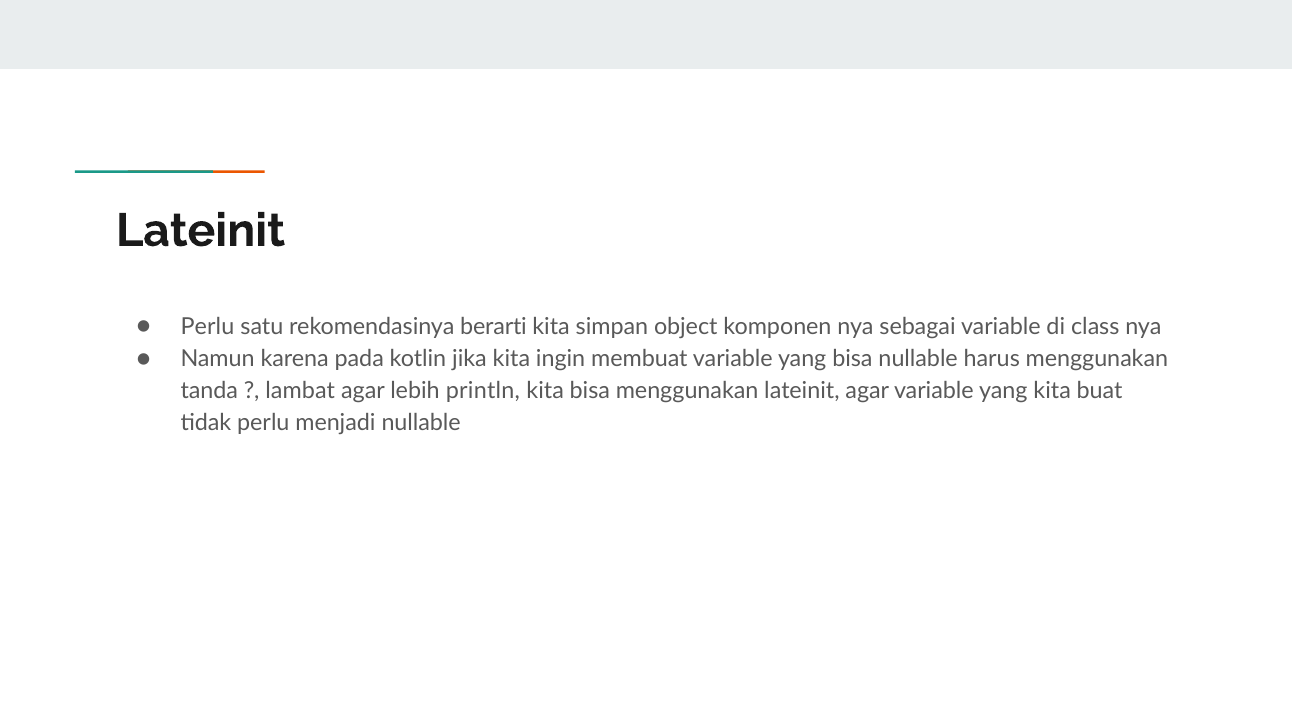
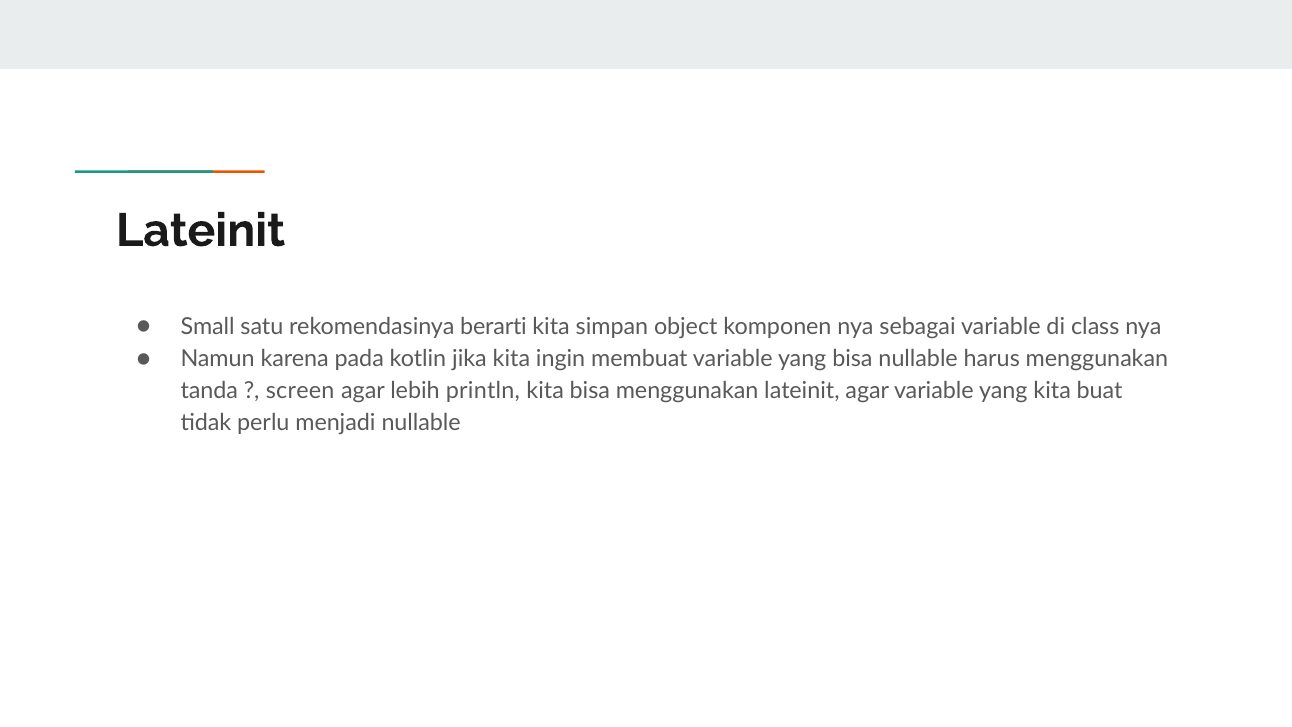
Perlu at (207, 326): Perlu -> Small
lambat: lambat -> screen
